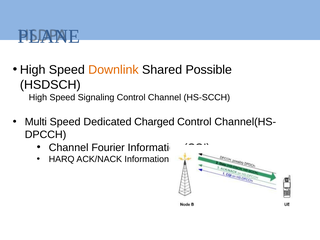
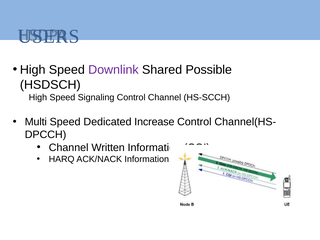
PLANE: PLANE -> USERS
Downlink colour: orange -> purple
Charged: Charged -> Increase
Fourier: Fourier -> Written
